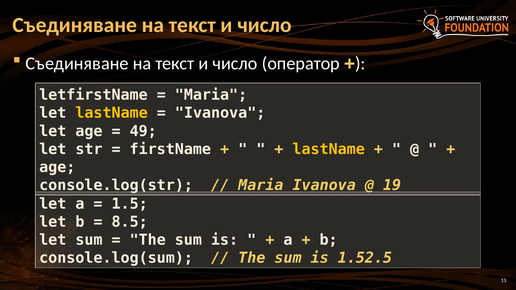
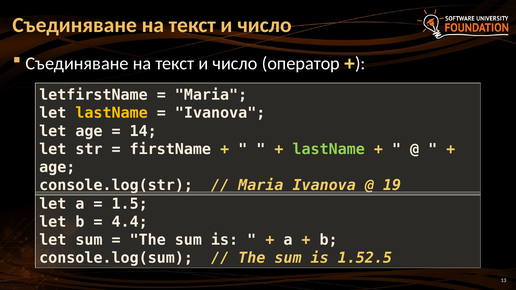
49: 49 -> 14
lastName at (329, 149) colour: yellow -> light green
8.5: 8.5 -> 4.4
